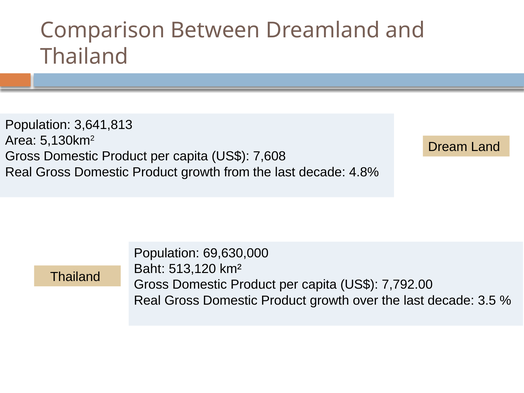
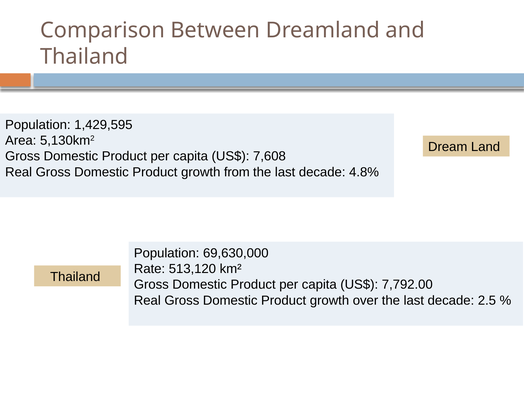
3,641,813: 3,641,813 -> 1,429,595
Baht: Baht -> Rate
3.5: 3.5 -> 2.5
